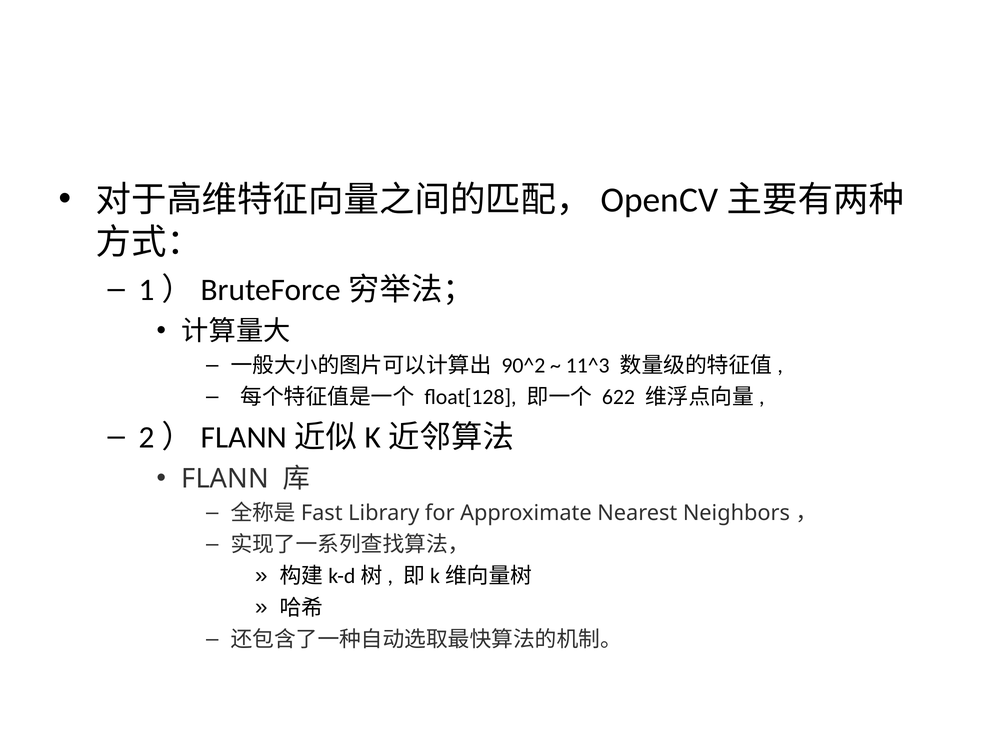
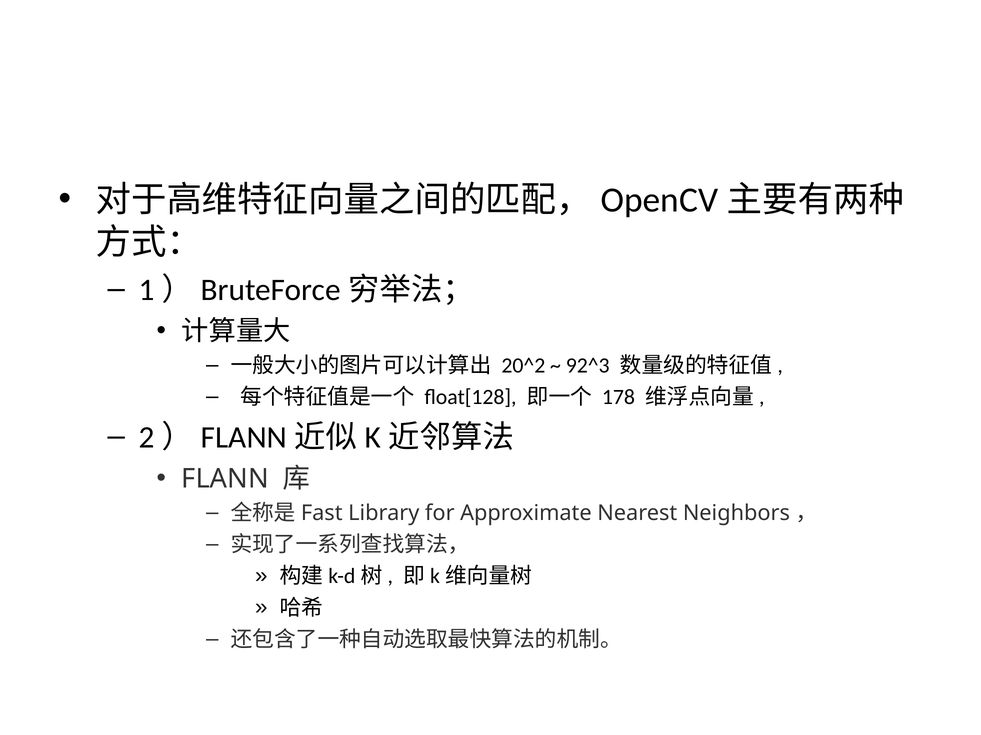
90^2: 90^2 -> 20^2
11^3: 11^3 -> 92^3
622: 622 -> 178
